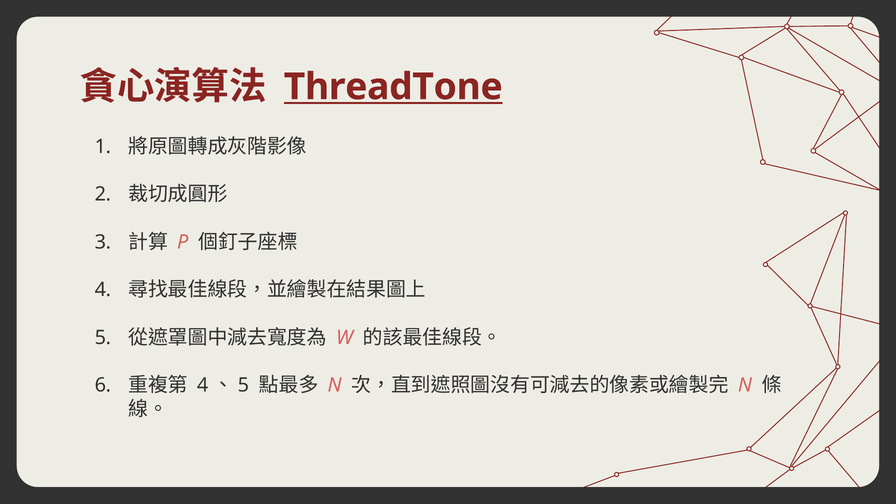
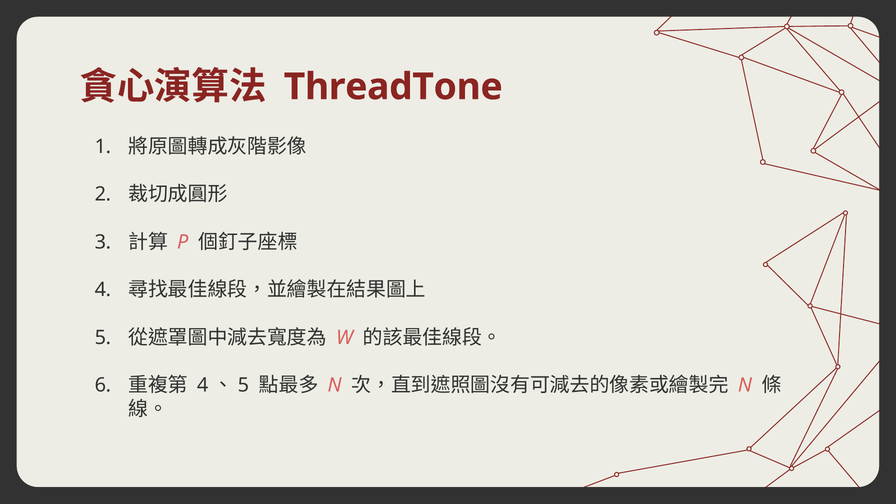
ThreadTone underline: present -> none
